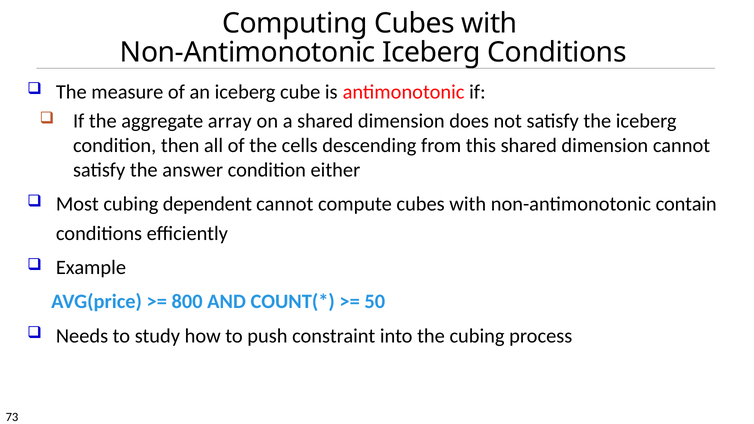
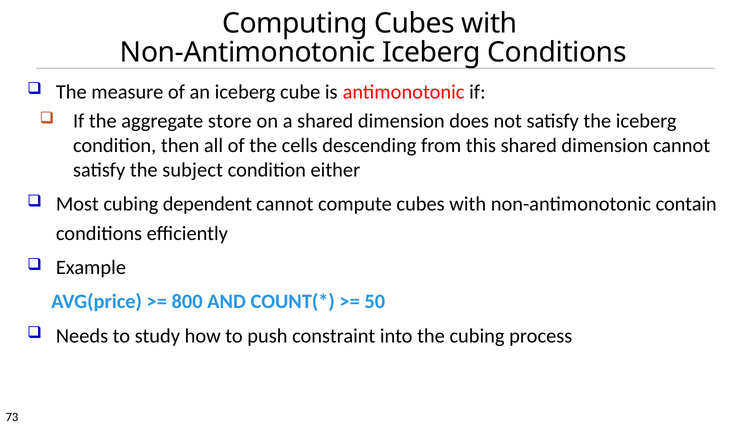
array: array -> store
answer: answer -> subject
